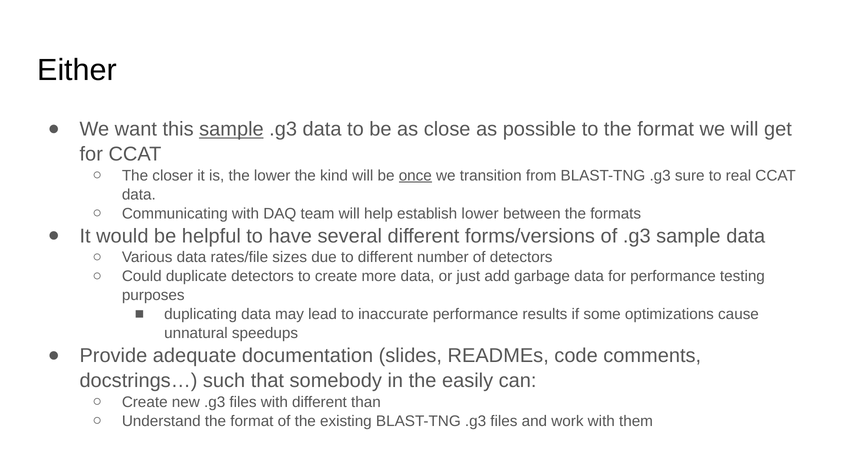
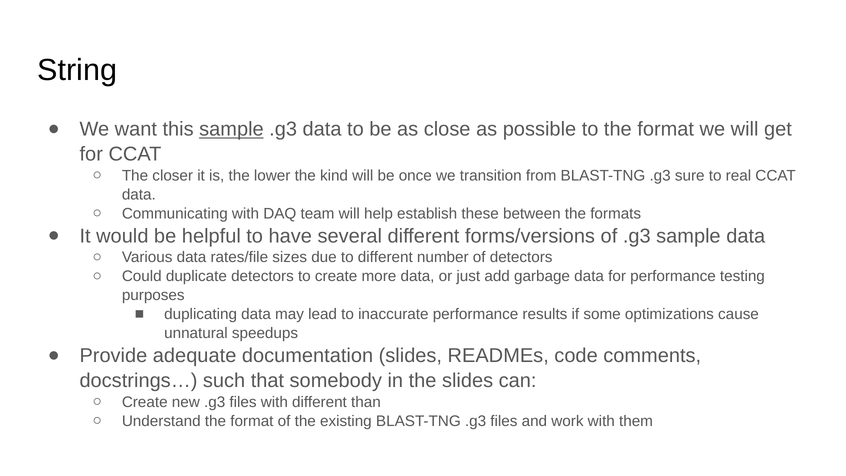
Either: Either -> String
once underline: present -> none
establish lower: lower -> these
the easily: easily -> slides
